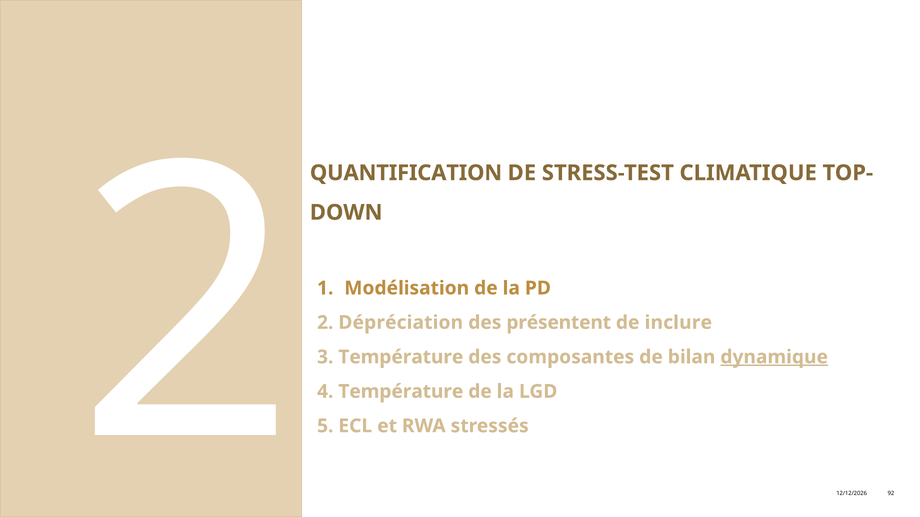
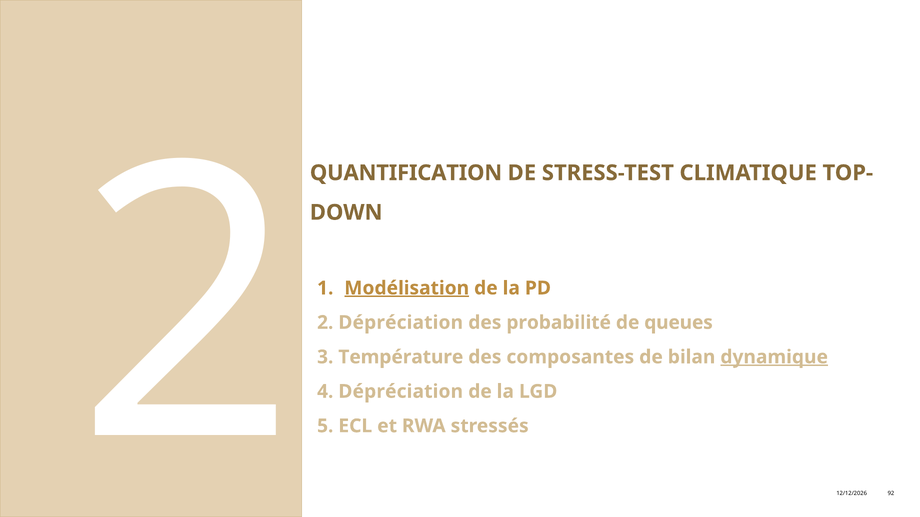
Modélisation underline: none -> present
présentent: présentent -> probabilité
inclure: inclure -> queues
4 Température: Température -> Dépréciation
